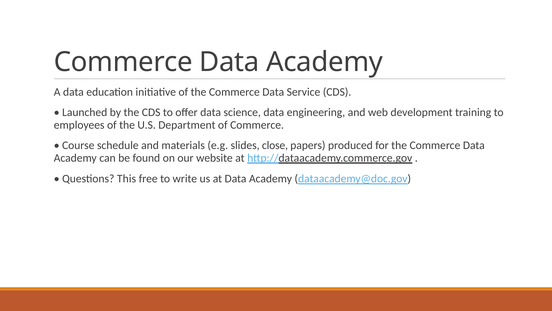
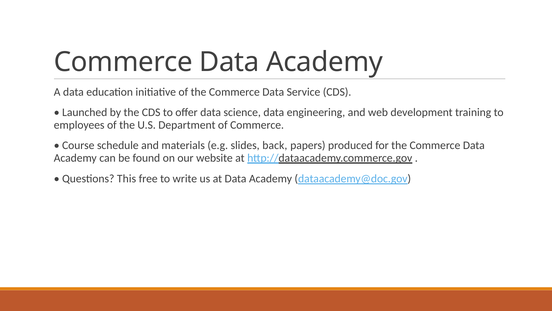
close: close -> back
